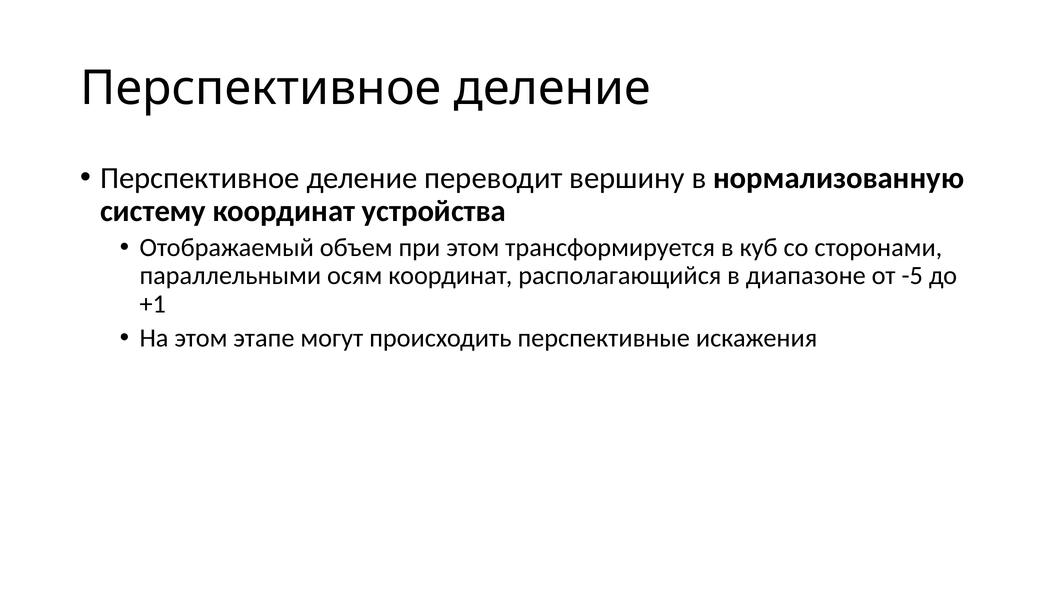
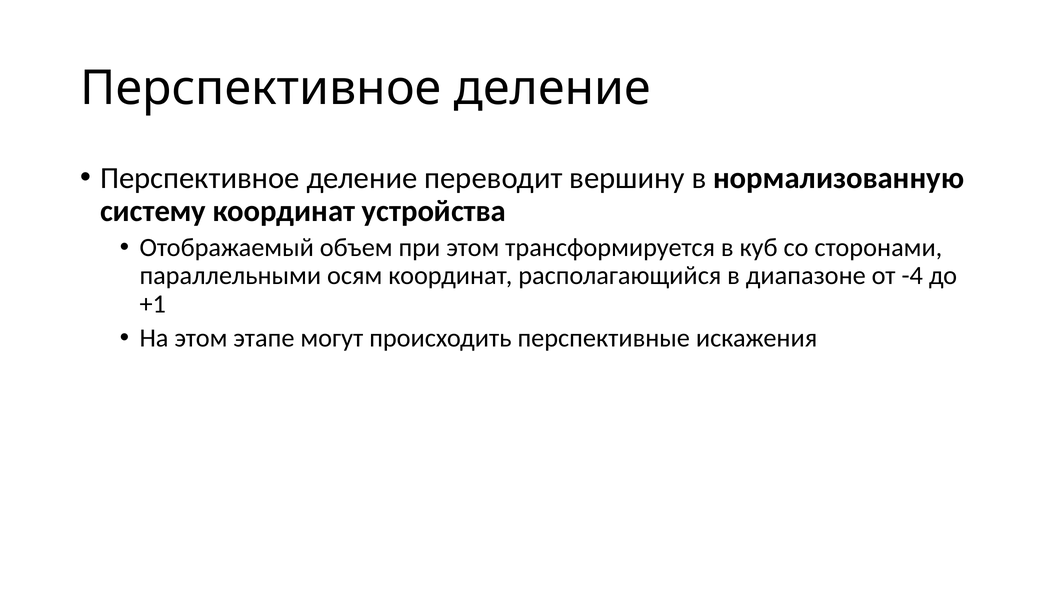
-5: -5 -> -4
